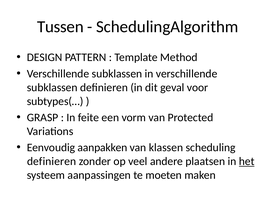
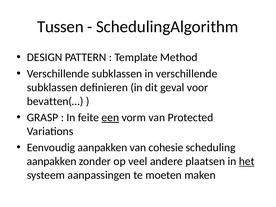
subtypes(…: subtypes(… -> bevatten(…
een underline: none -> present
klassen: klassen -> cohesie
definieren at (52, 161): definieren -> aanpakken
